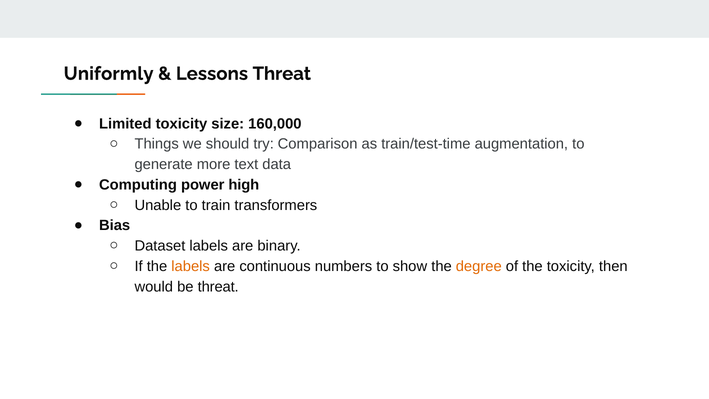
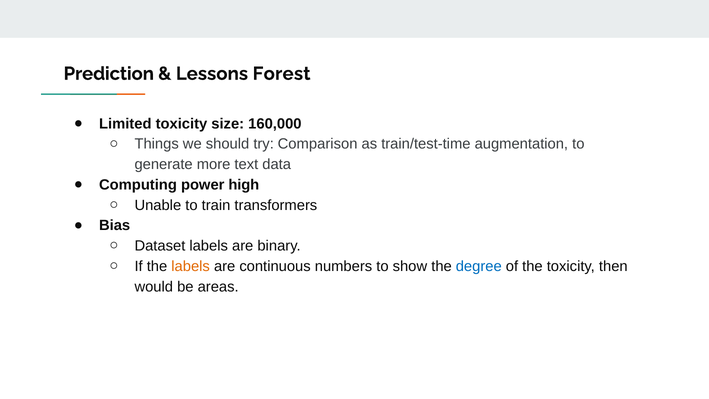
Uniformly: Uniformly -> Prediction
Lessons Threat: Threat -> Forest
degree colour: orange -> blue
be threat: threat -> areas
